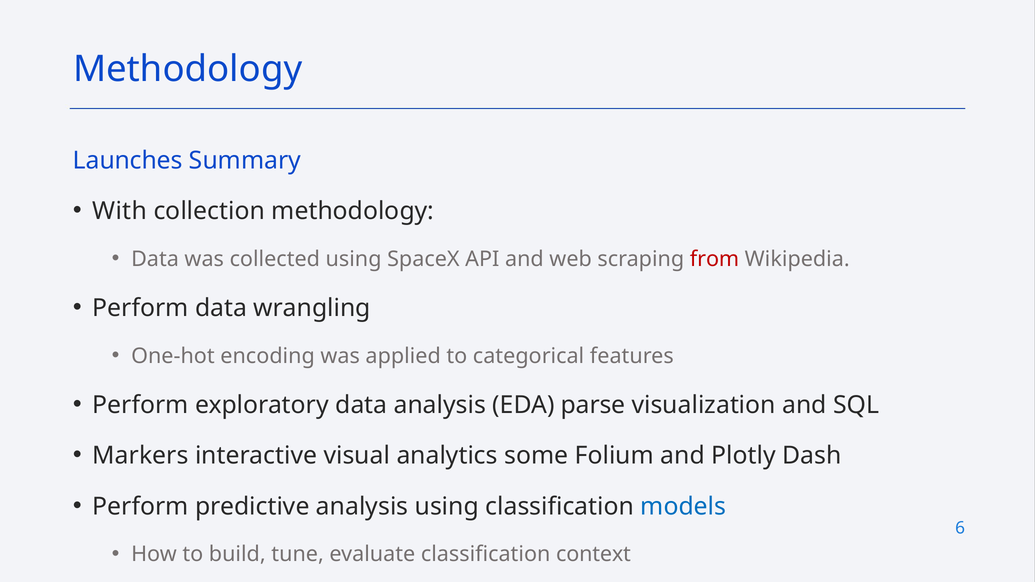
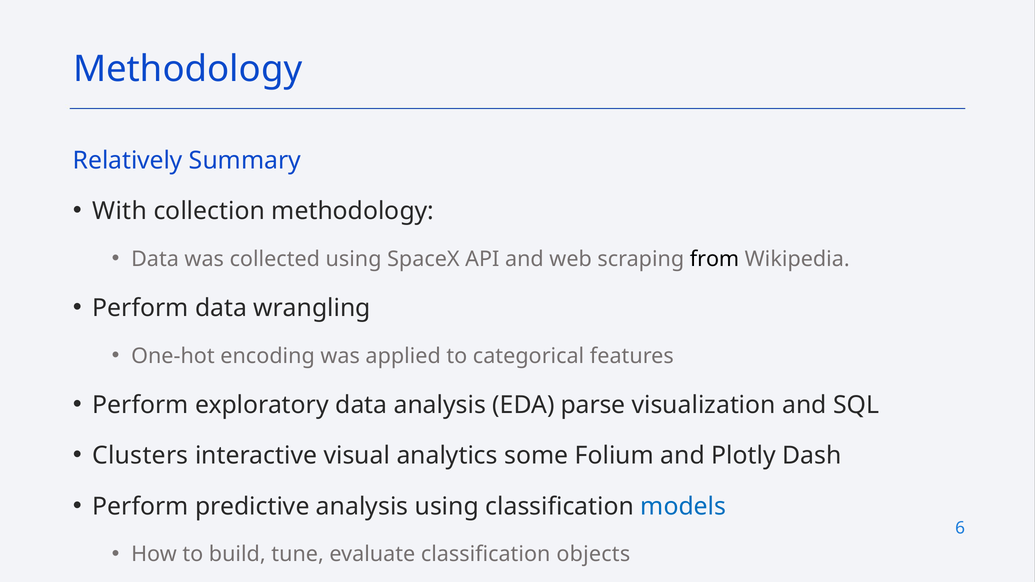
Launches: Launches -> Relatively
from colour: red -> black
Markers: Markers -> Clusters
context: context -> objects
